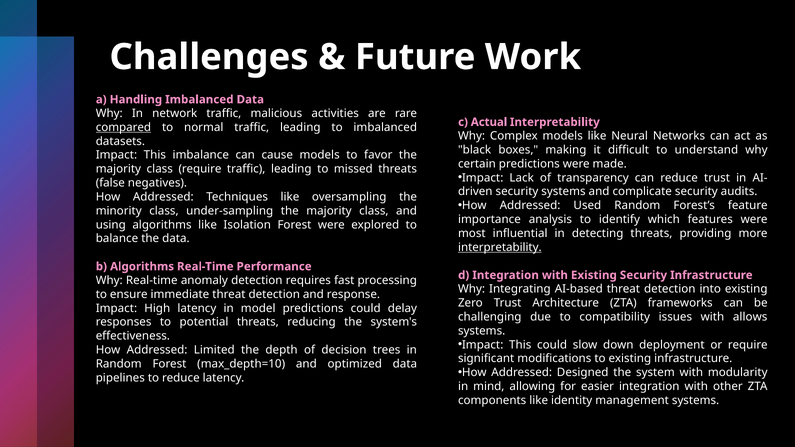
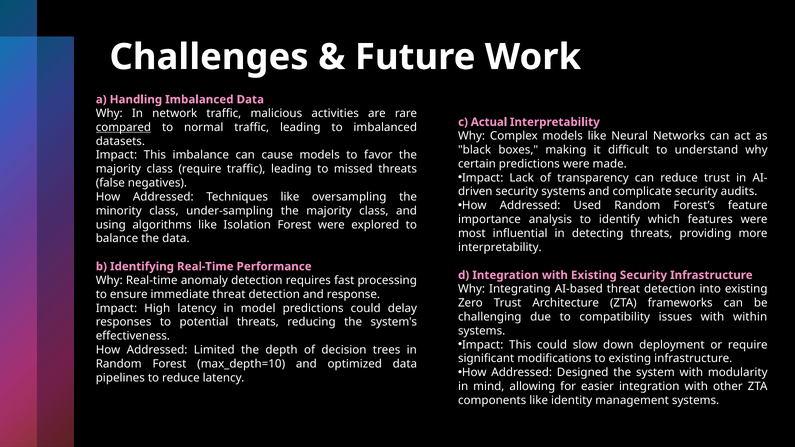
interpretability at (500, 247) underline: present -> none
b Algorithms: Algorithms -> Identifying
allows: allows -> within
